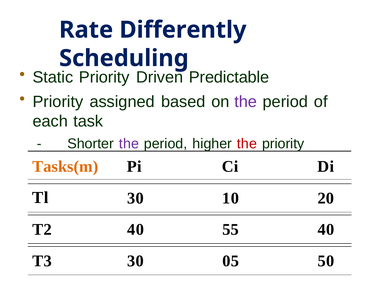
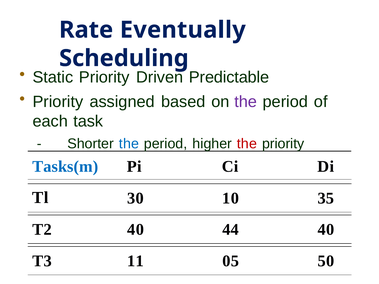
Differently: Differently -> Eventually
the at (129, 144) colour: purple -> blue
Tasks(m colour: orange -> blue
20: 20 -> 35
55: 55 -> 44
T3 30: 30 -> 11
